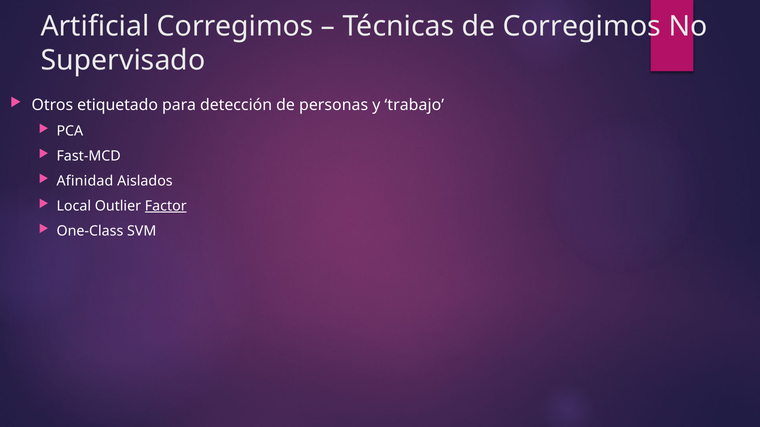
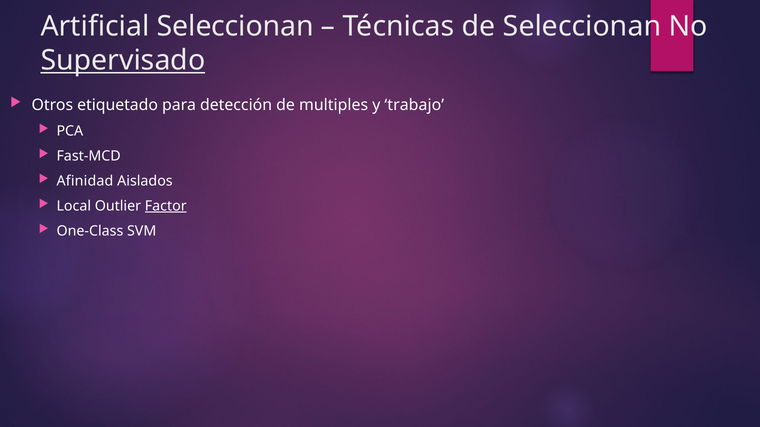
Artificial Corregimos: Corregimos -> Seleccionan
de Corregimos: Corregimos -> Seleccionan
Supervisado underline: none -> present
personas: personas -> multiples
